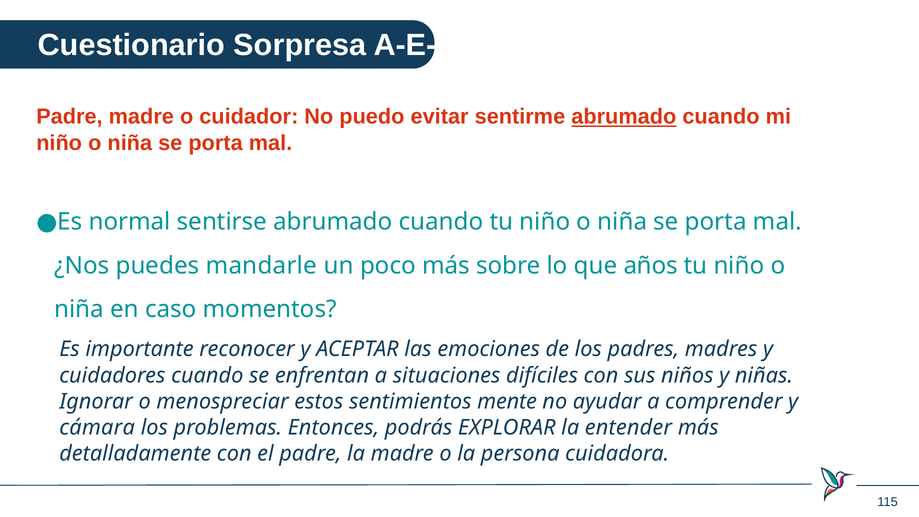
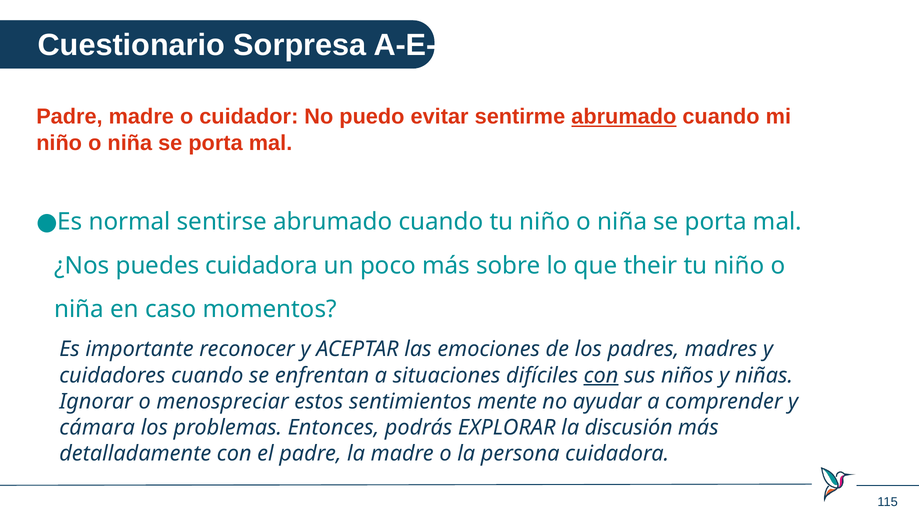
puedes mandarle: mandarle -> cuidadora
años: años -> their
con at (601, 375) underline: none -> present
entender: entender -> discusión
